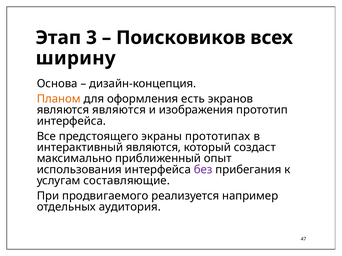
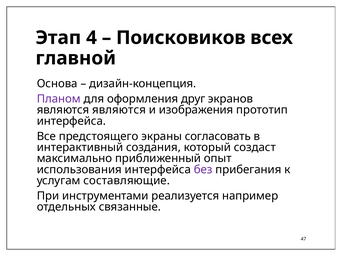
3: 3 -> 4
ширину: ширину -> главной
Планом colour: orange -> purple
есть: есть -> друг
прототипах: прототипах -> согласовать
интерактивный являются: являются -> создания
продвигаемого: продвигаемого -> инструментами
аудитория: аудитория -> связанные
